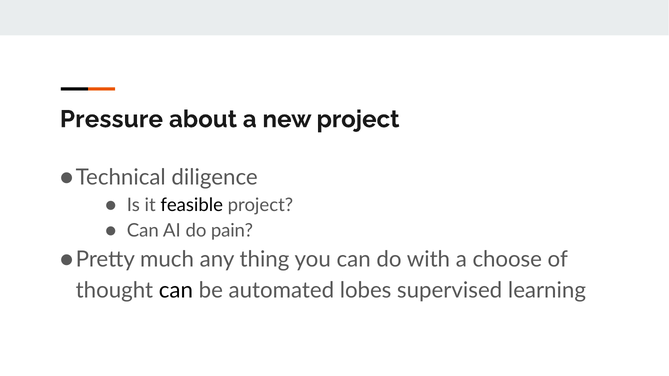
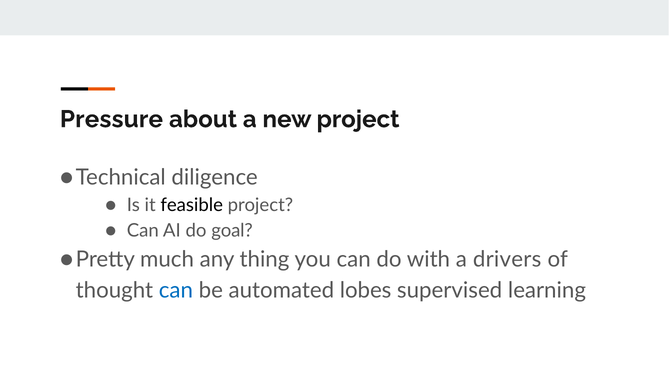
pain: pain -> goal
choose: choose -> drivers
can at (176, 291) colour: black -> blue
